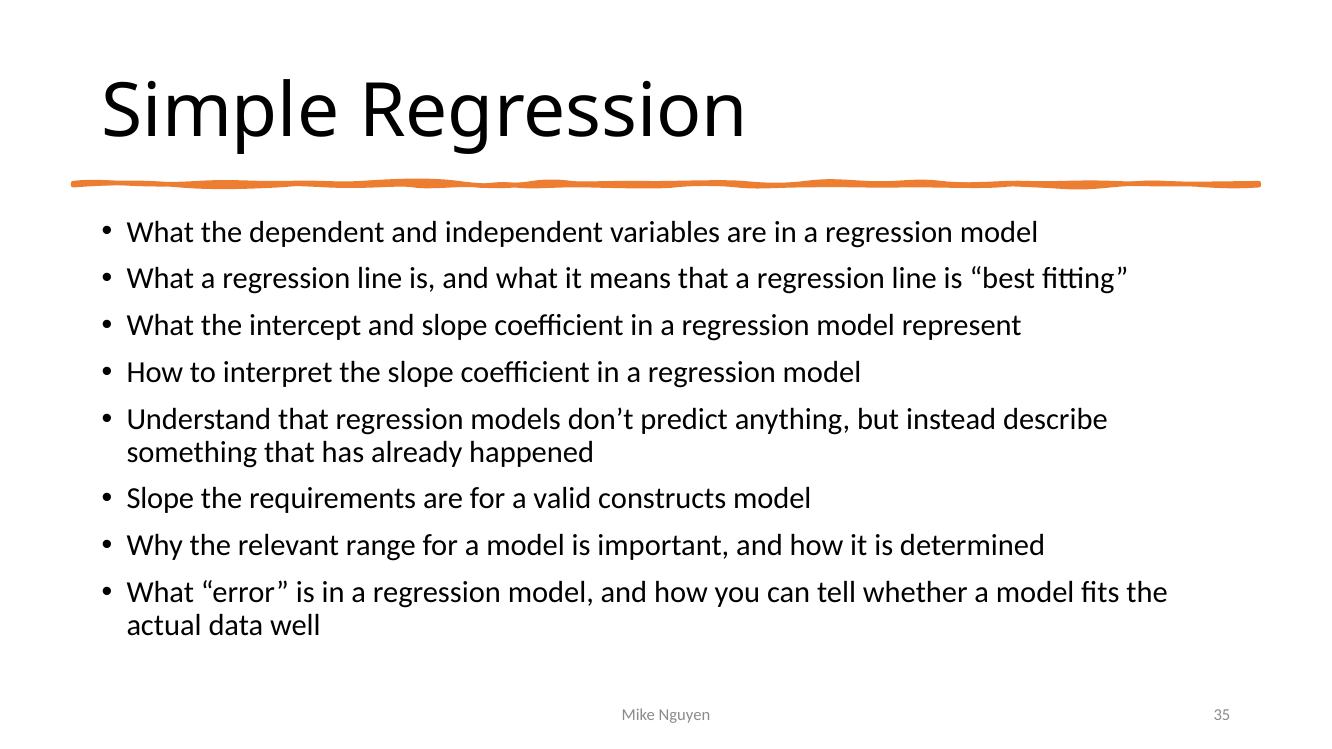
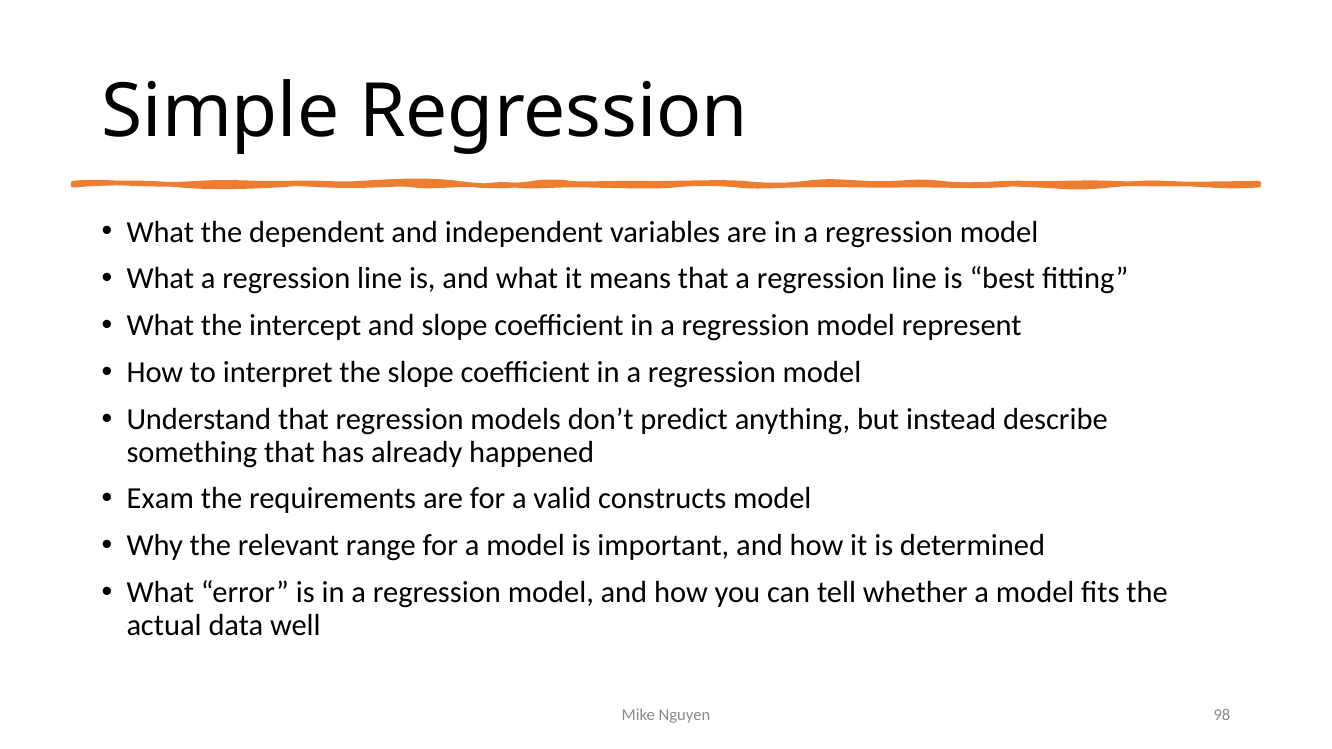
Slope at (160, 499): Slope -> Exam
35: 35 -> 98
